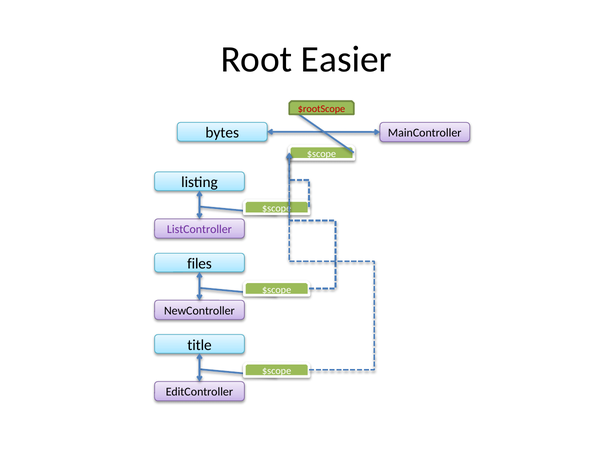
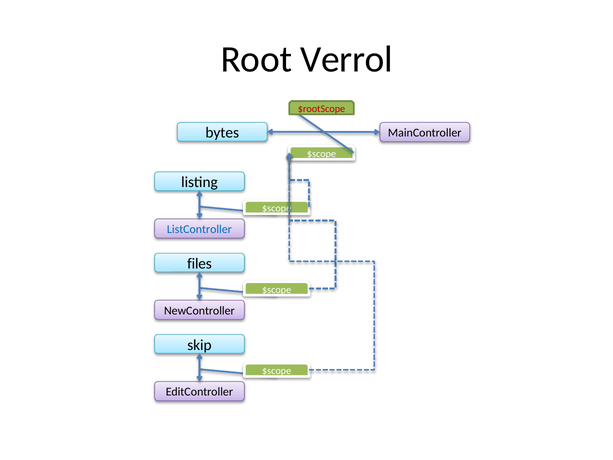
Easier: Easier -> Verrol
ListController colour: purple -> blue
title: title -> skip
